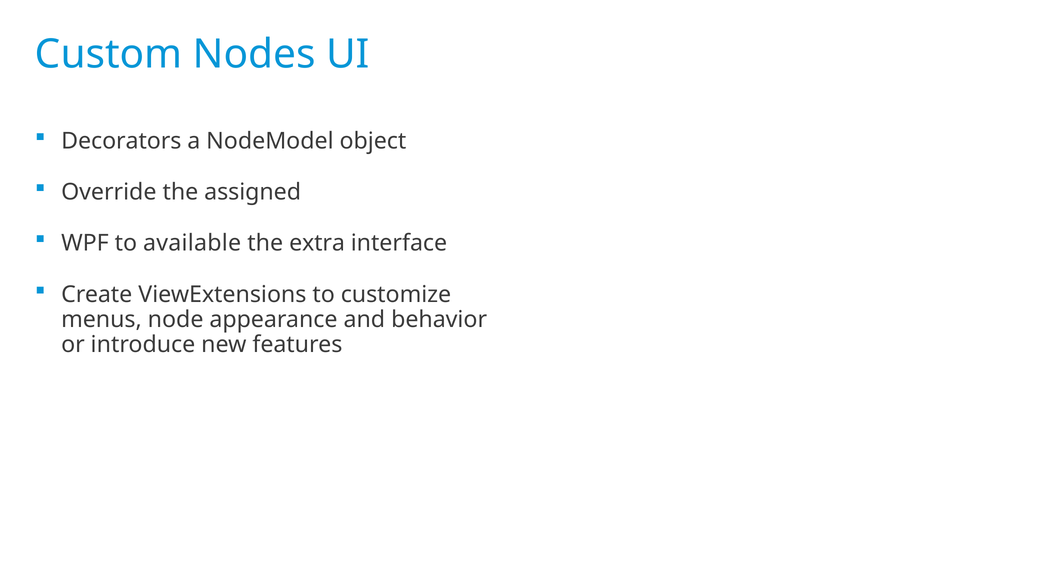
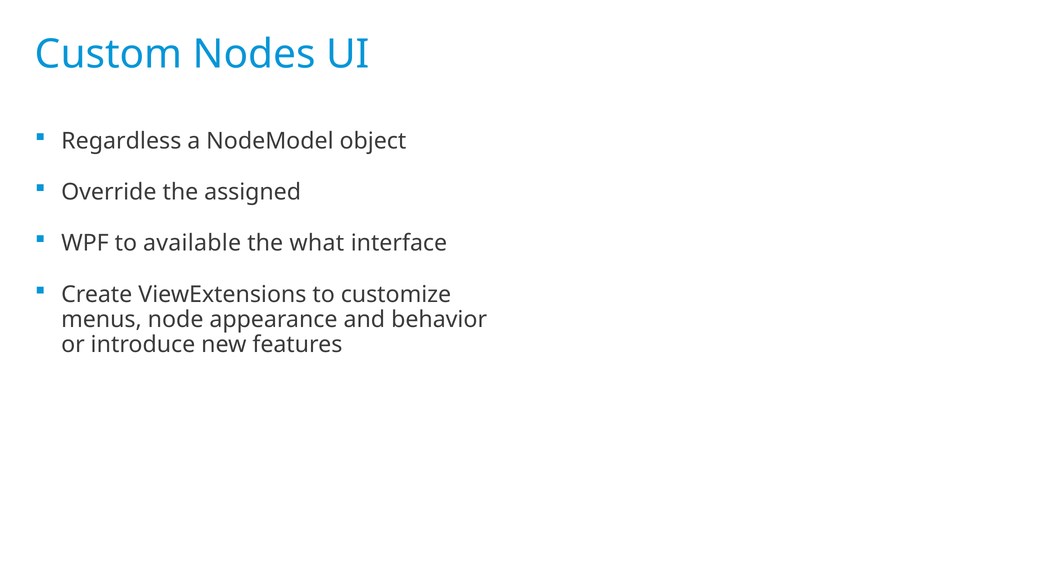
Decorators: Decorators -> Regardless
extra: extra -> what
